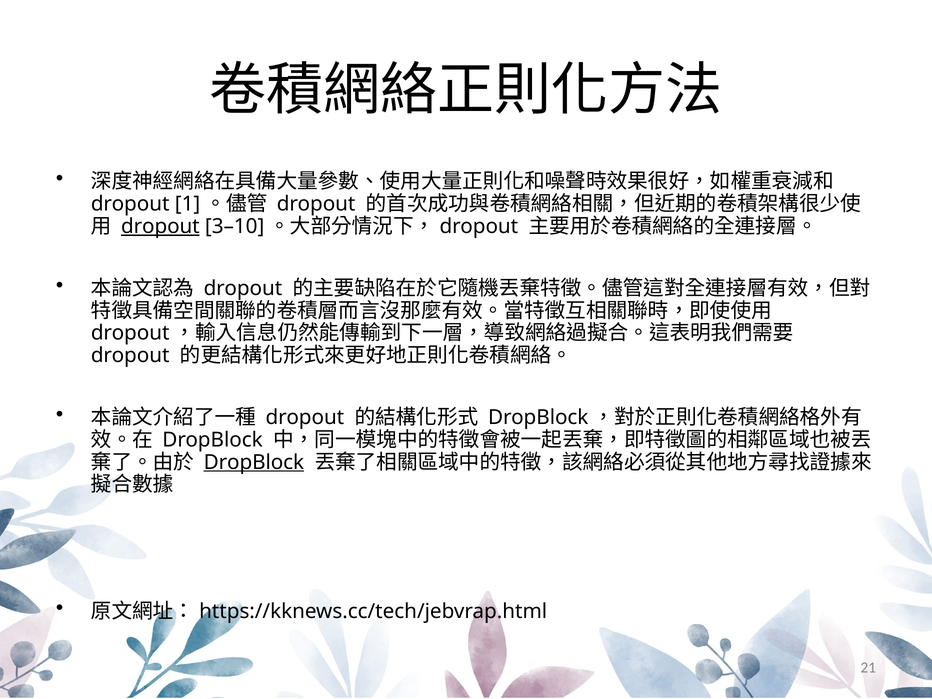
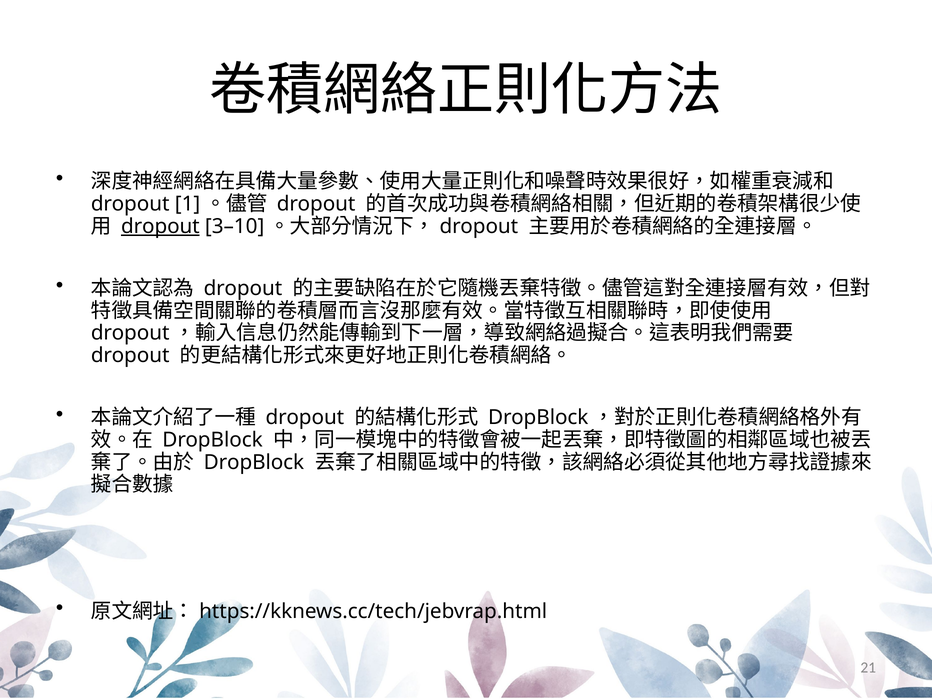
DropBlock at (254, 462) underline: present -> none
